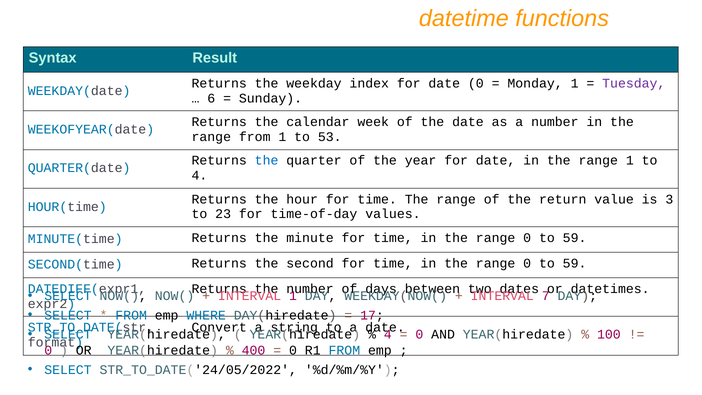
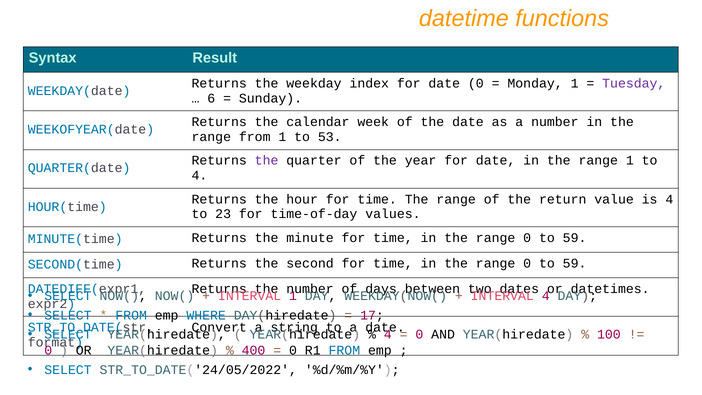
the at (267, 161) colour: blue -> purple
is 3: 3 -> 4
7 at (546, 296): 7 -> 4
